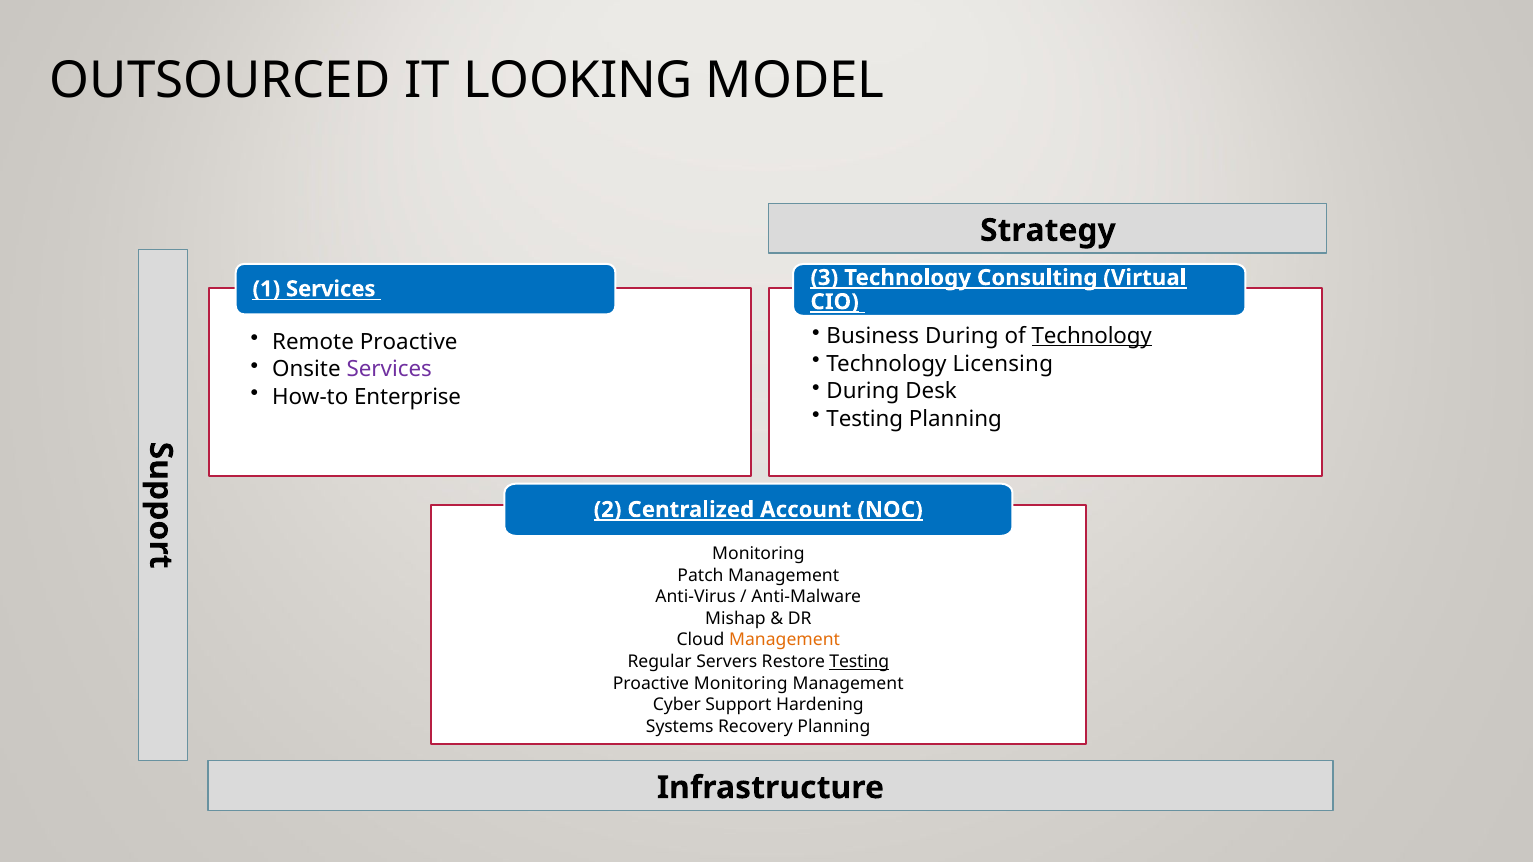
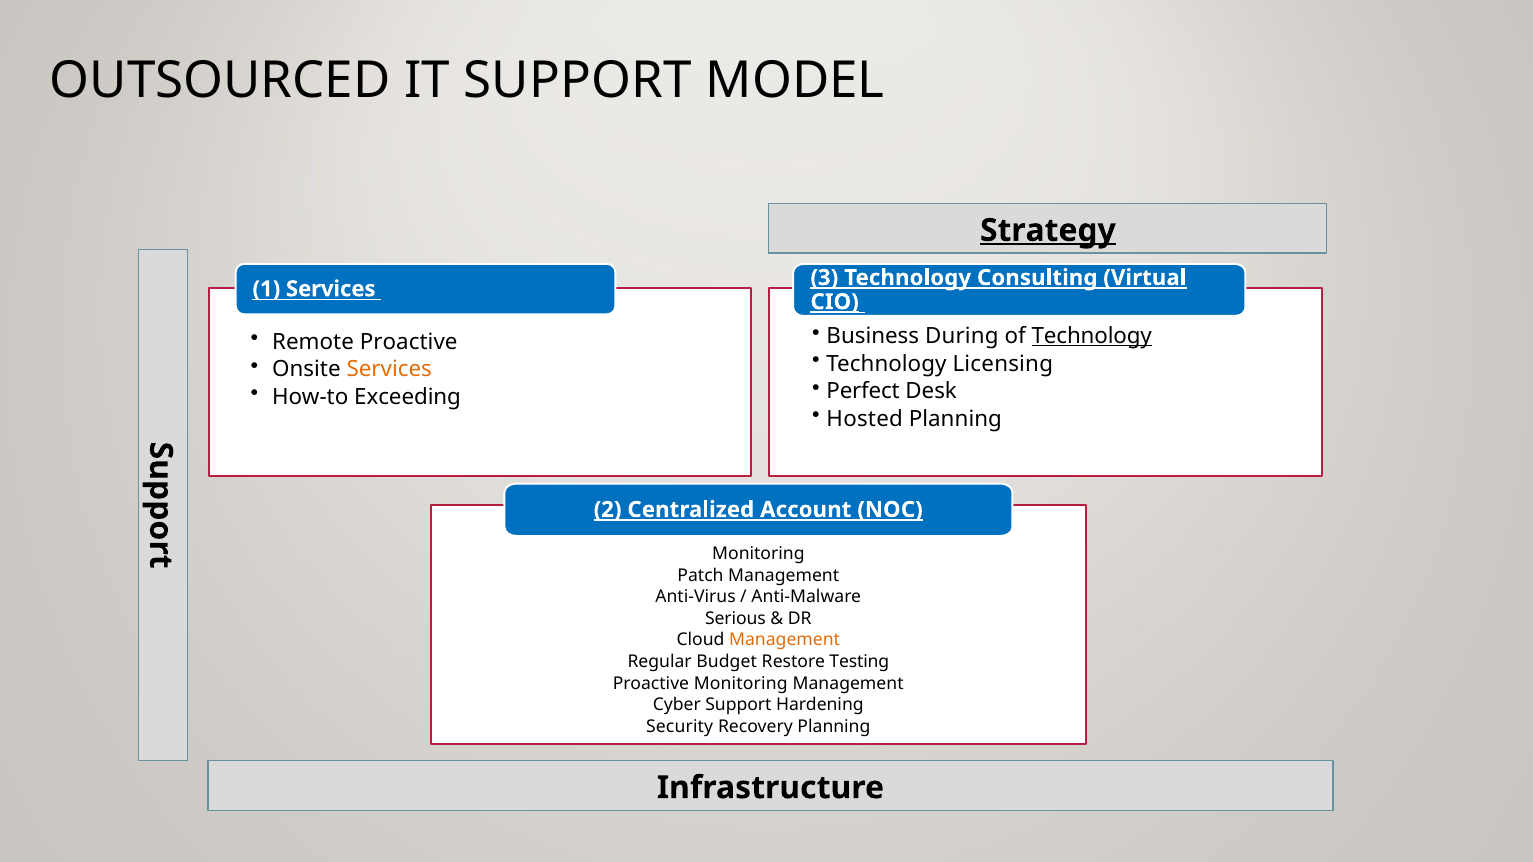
IT LOOKING: LOOKING -> SUPPORT
Strategy underline: none -> present
Services at (389, 369) colour: purple -> orange
During at (863, 391): During -> Perfect
Enterprise: Enterprise -> Exceeding
Testing at (865, 419): Testing -> Hosted
Mishap: Mishap -> Serious
Servers: Servers -> Budget
Testing at (859, 662) underline: present -> none
Systems: Systems -> Security
